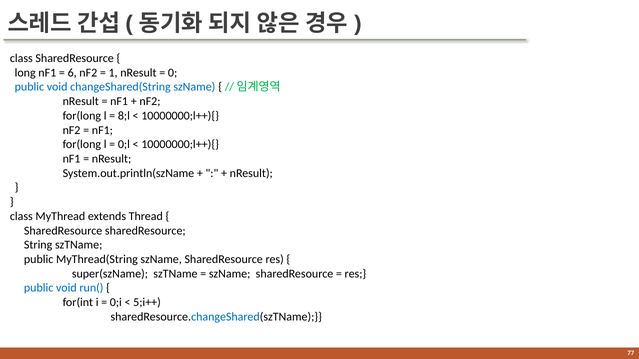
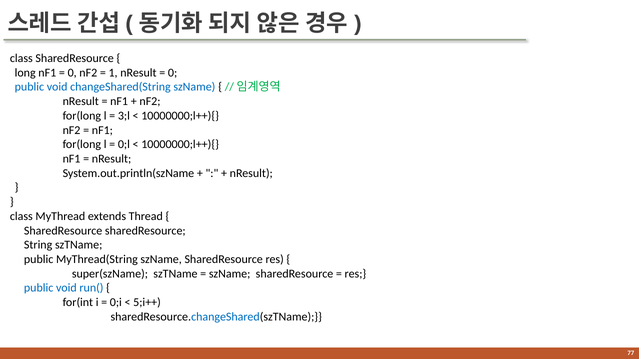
6 at (72, 73): 6 -> 0
8;l: 8;l -> 3;l
